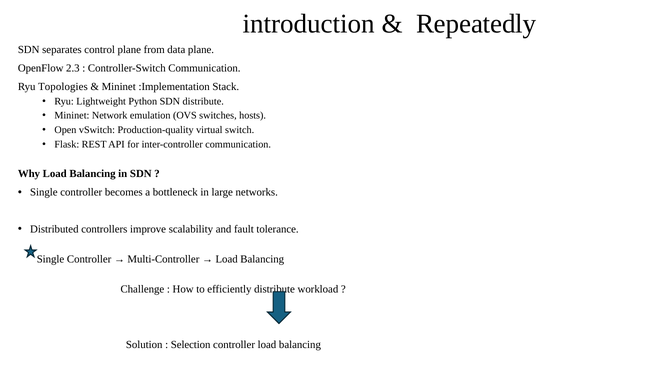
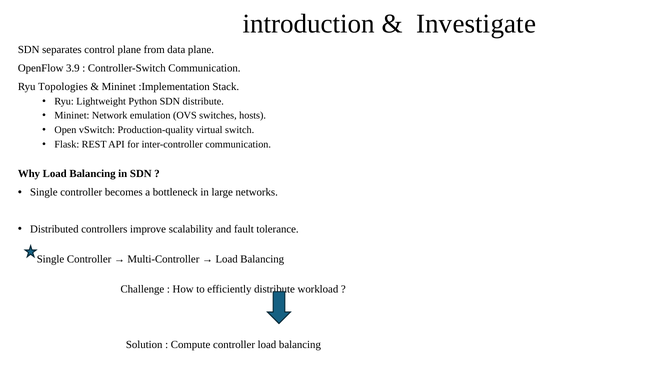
Repeatedly: Repeatedly -> Investigate
2.3: 2.3 -> 3.9
Selection: Selection -> Compute
